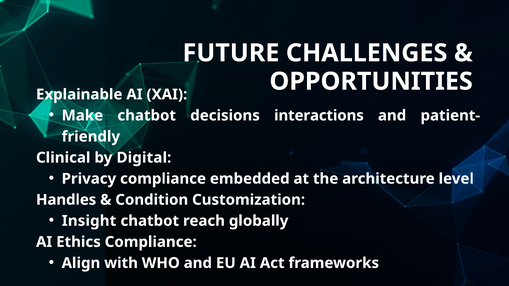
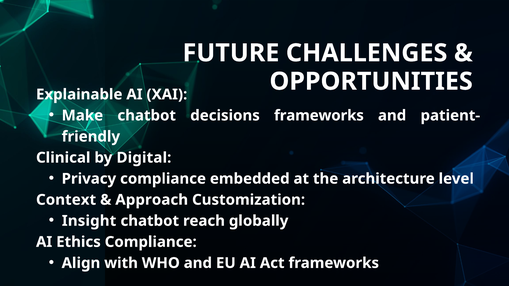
decisions interactions: interactions -> frameworks
Handles: Handles -> Context
Condition: Condition -> Approach
